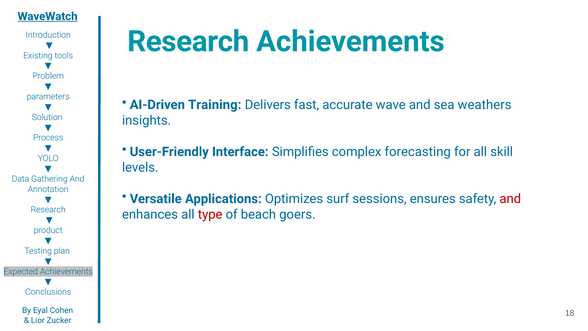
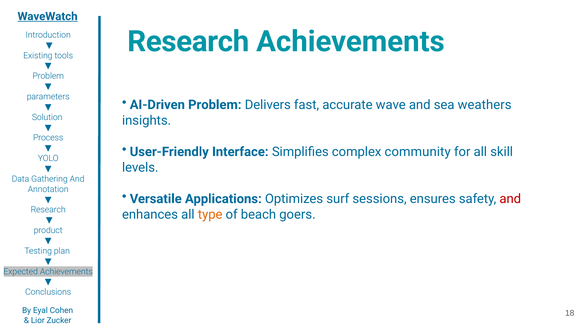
AI-Driven Training: Training -> Problem
forecasting: forecasting -> community
type colour: red -> orange
